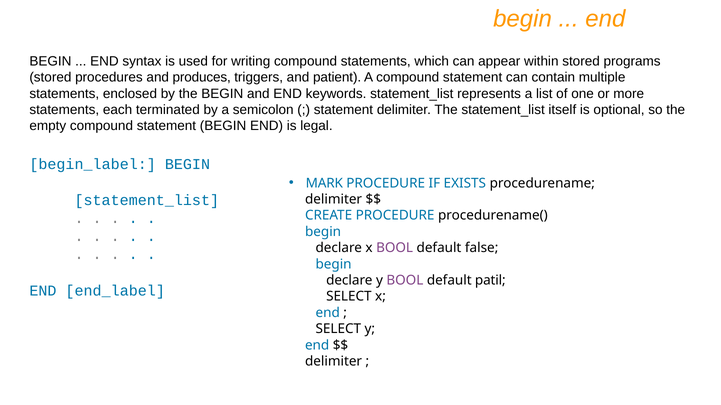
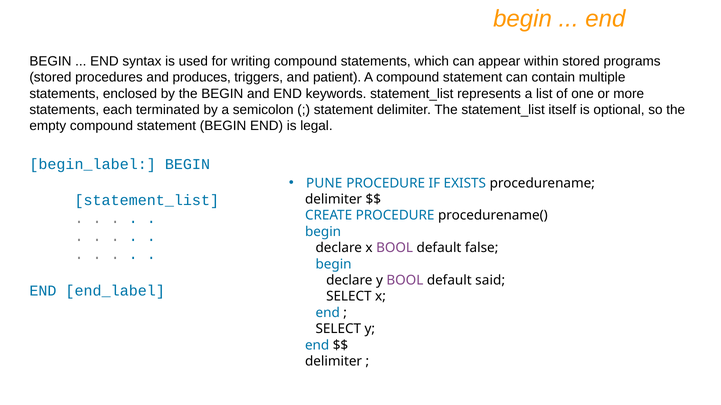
MARK: MARK -> PUNE
patil: patil -> said
